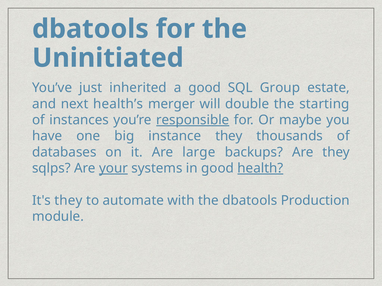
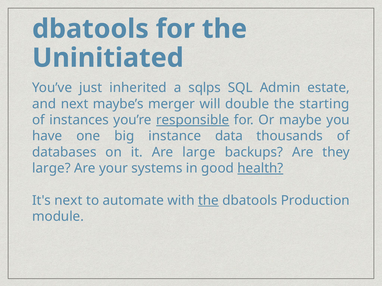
a good: good -> sqlps
Group: Group -> Admin
health’s: health’s -> maybe’s
instance they: they -> data
sqlps at (51, 169): sqlps -> large
your underline: present -> none
It's they: they -> next
the at (208, 201) underline: none -> present
